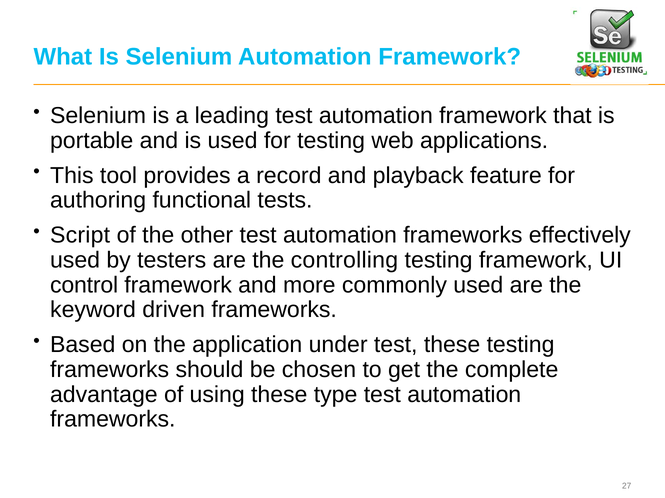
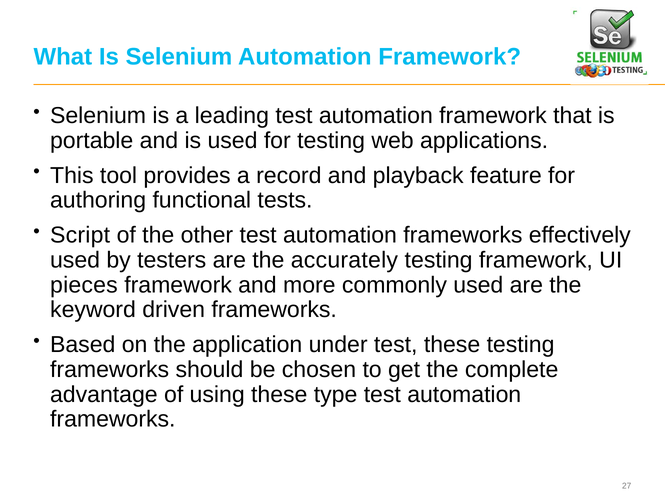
controlling: controlling -> accurately
control: control -> pieces
